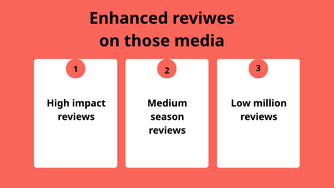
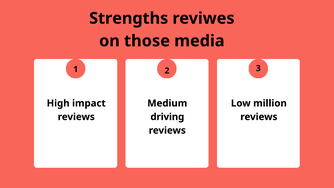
Enhanced: Enhanced -> Strengths
season: season -> driving
